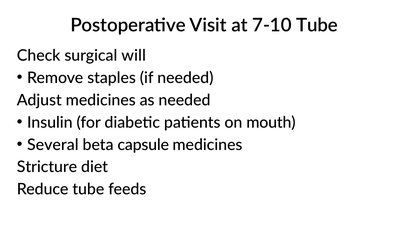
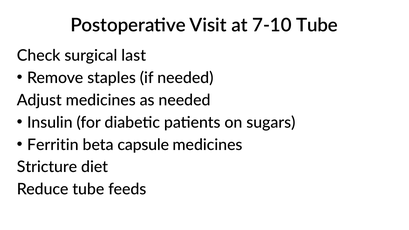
will: will -> last
mouth: mouth -> sugars
Several: Several -> Ferritin
